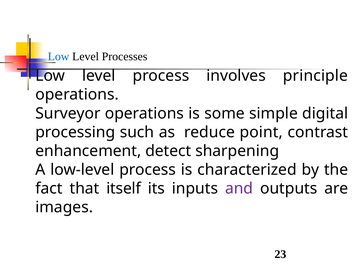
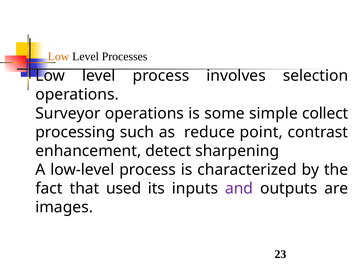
Low at (59, 57) colour: blue -> orange
principle: principle -> selection
digital: digital -> collect
itself: itself -> used
